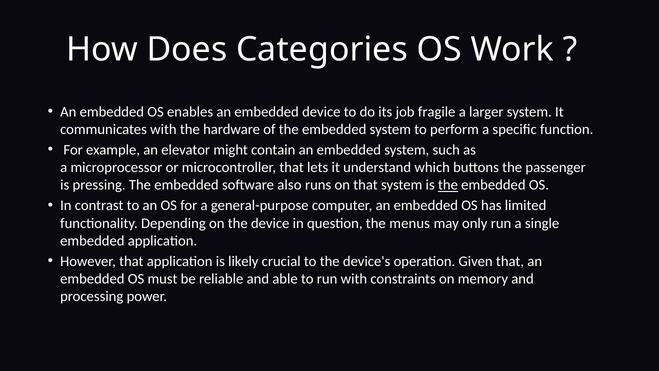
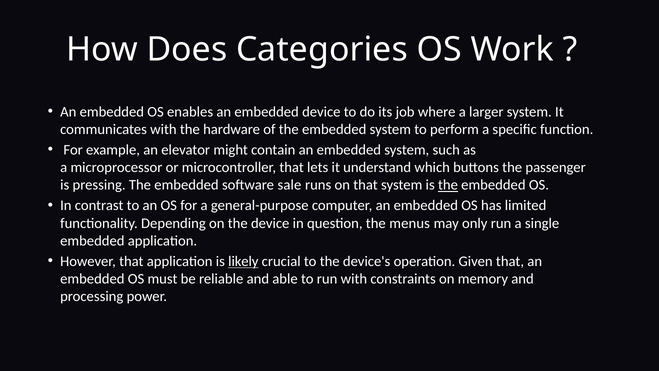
fragile: fragile -> where
also: also -> sale
likely underline: none -> present
